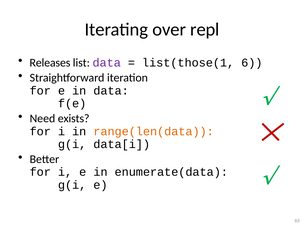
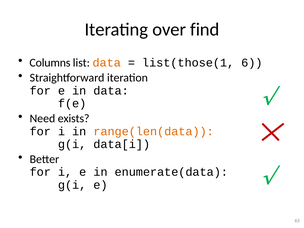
repl: repl -> find
Releases: Releases -> Columns
data at (107, 63) colour: purple -> orange
